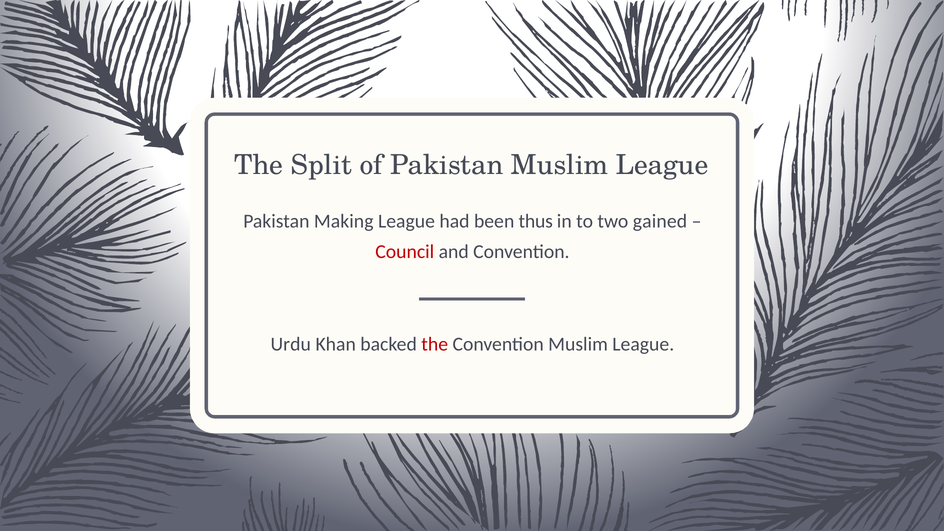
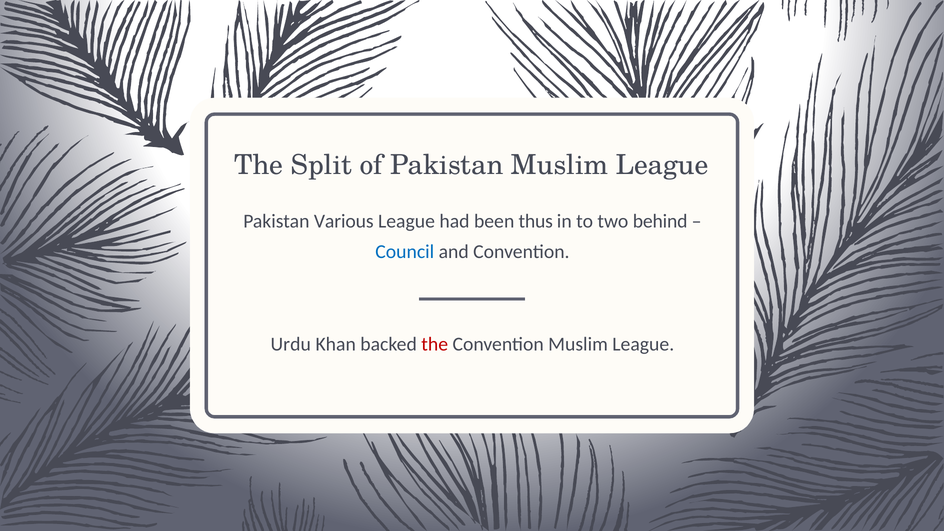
Making: Making -> Various
gained: gained -> behind
Council colour: red -> blue
